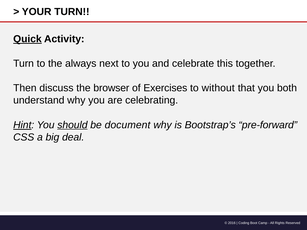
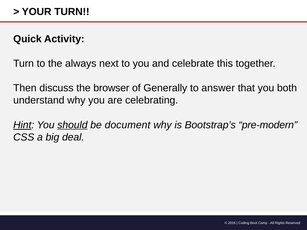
Quick underline: present -> none
Exercises: Exercises -> Generally
without: without -> answer
pre-forward: pre-forward -> pre-modern
